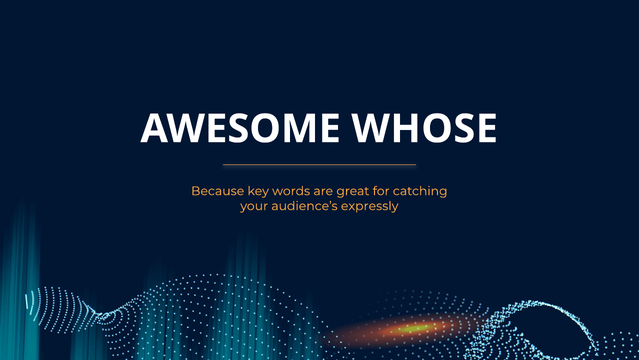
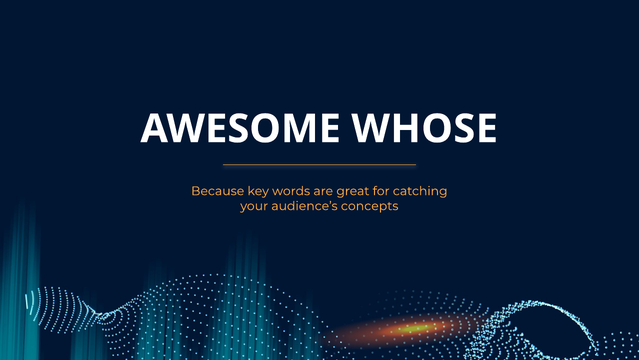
expressly: expressly -> concepts
